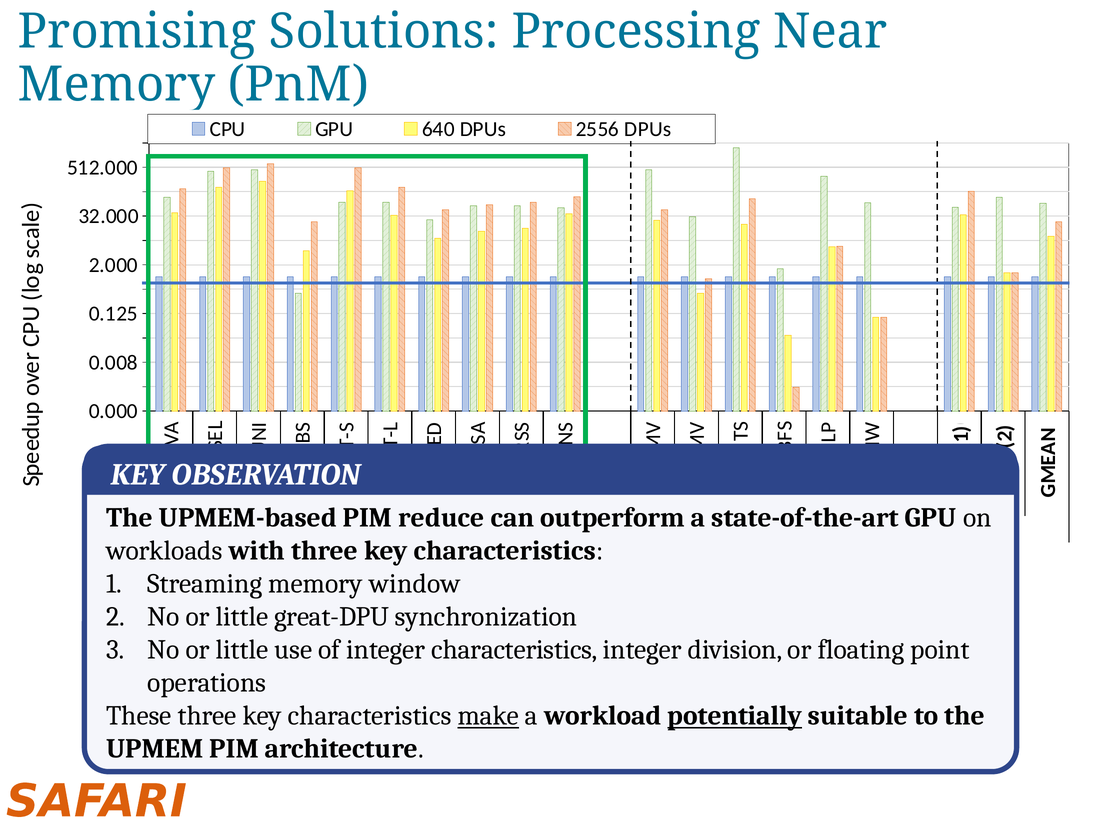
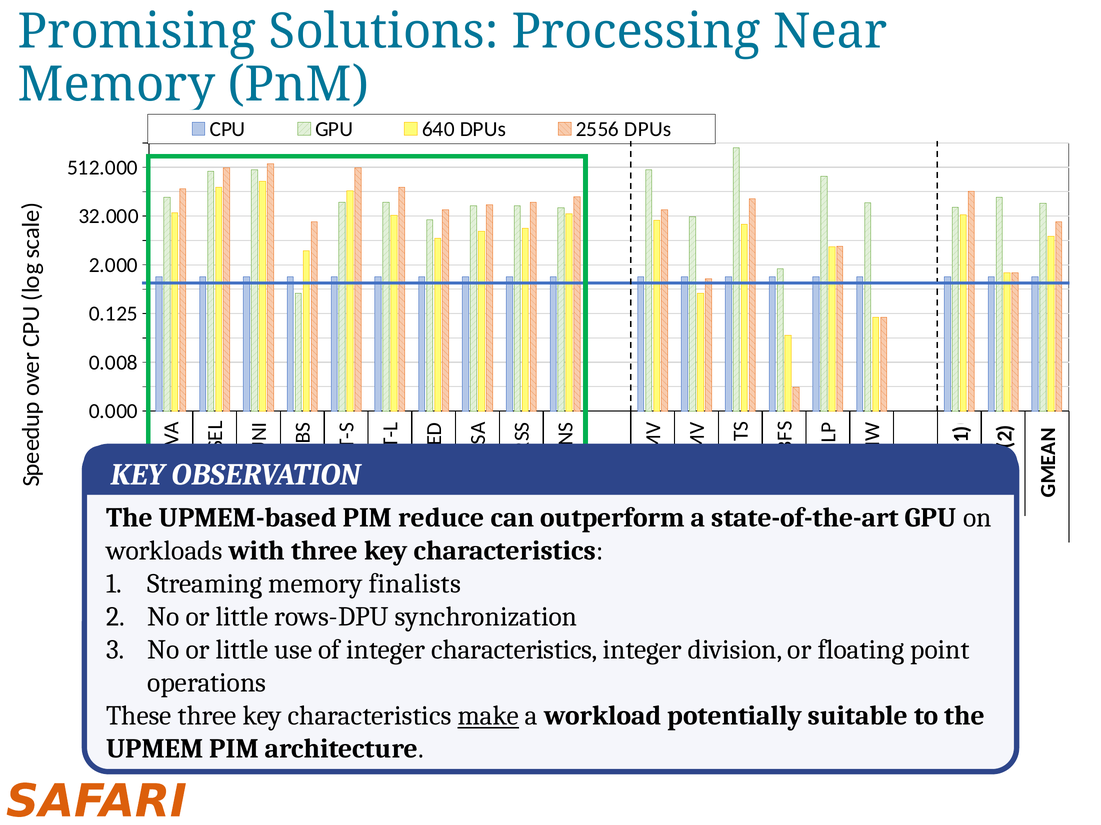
window: window -> finalists
great-DPU: great-DPU -> rows-DPU
potentially underline: present -> none
